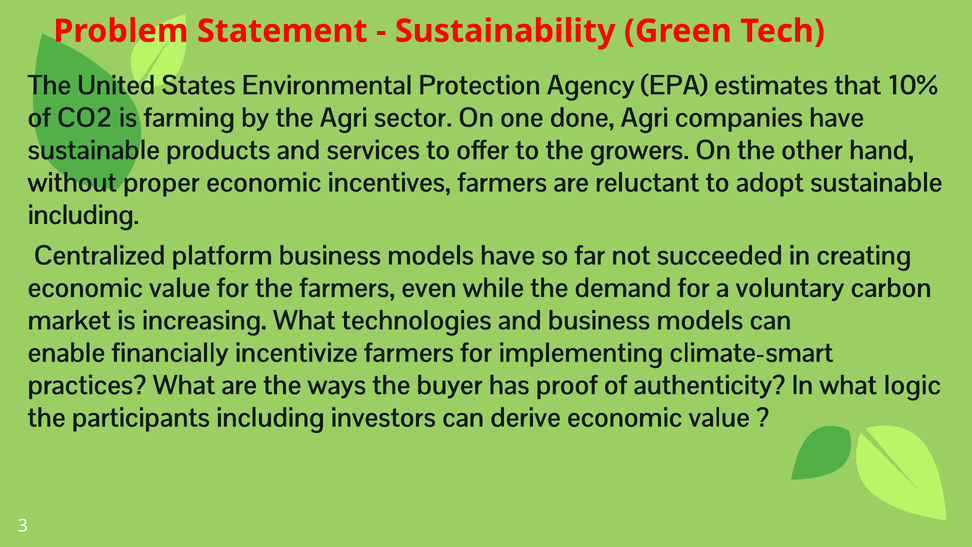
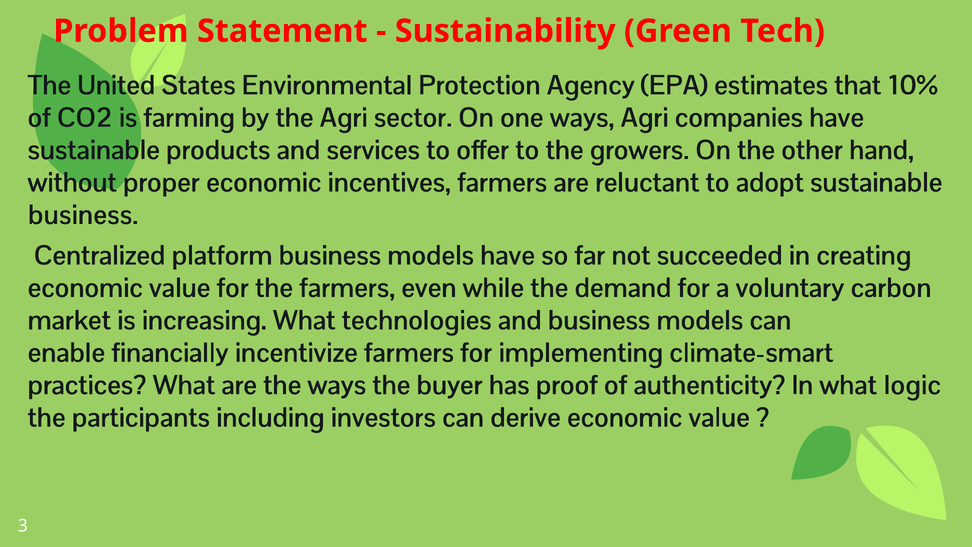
one done: done -> ways
including at (83, 215): including -> business
